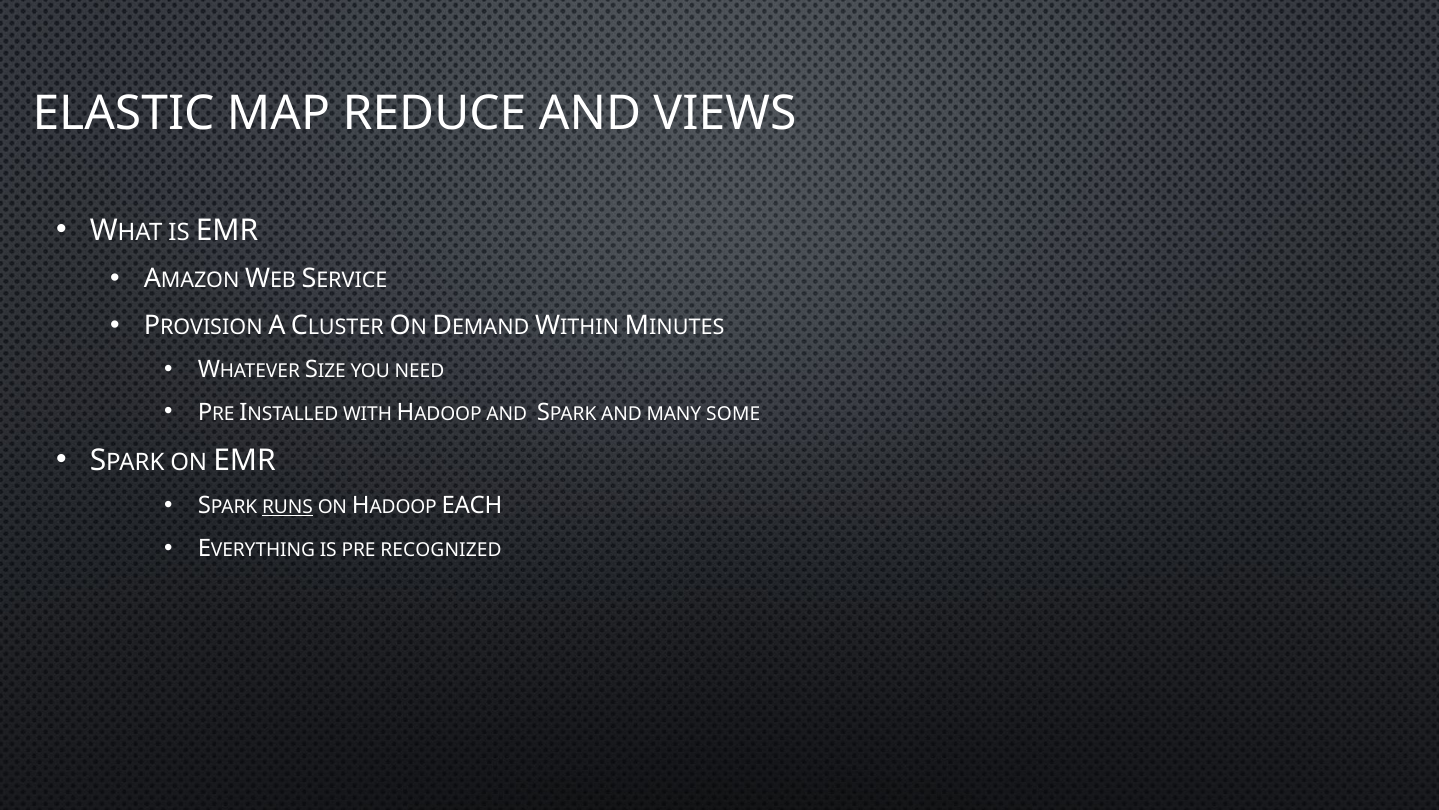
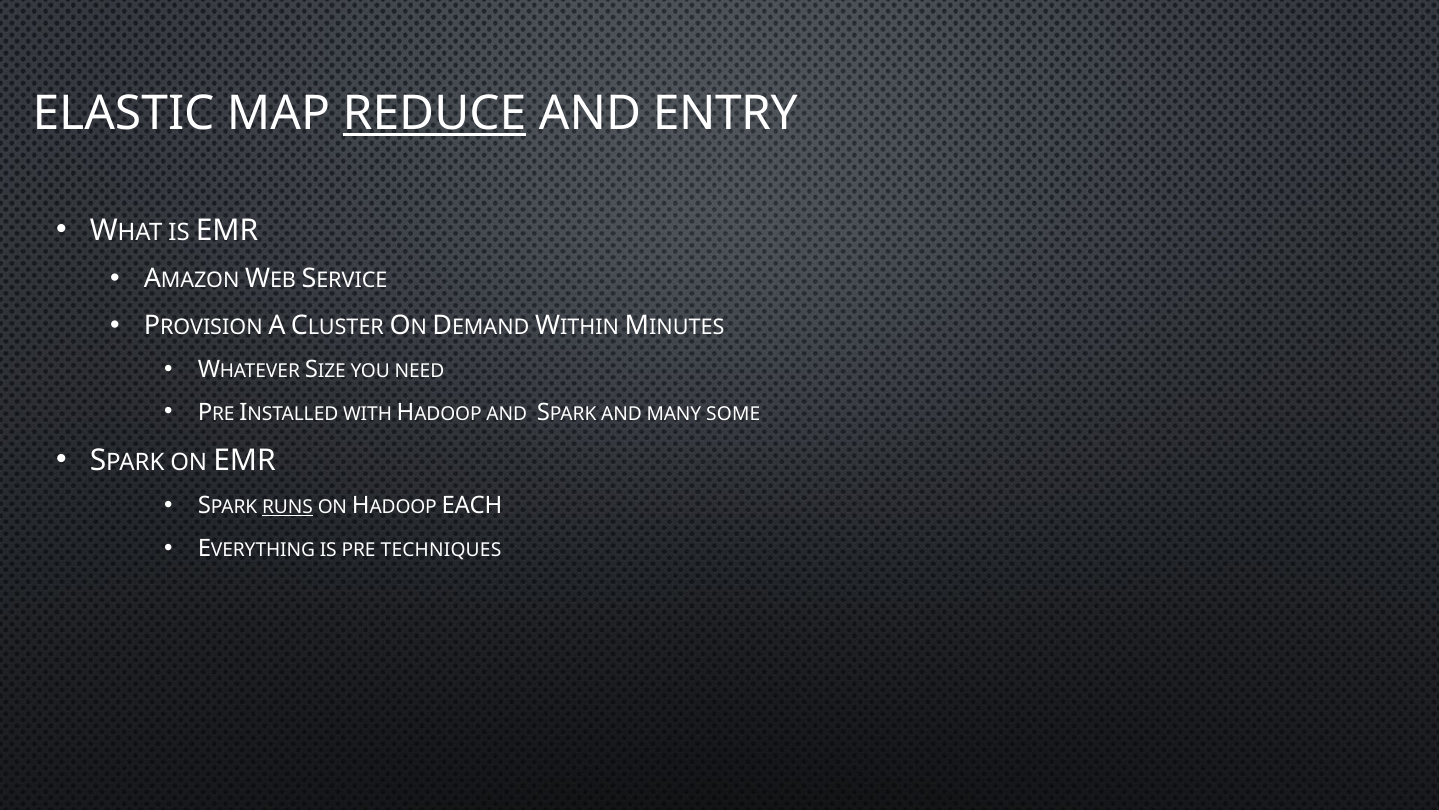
REDUCE underline: none -> present
VIEWS: VIEWS -> ENTRY
RECOGNIZED: RECOGNIZED -> TECHNIQUES
